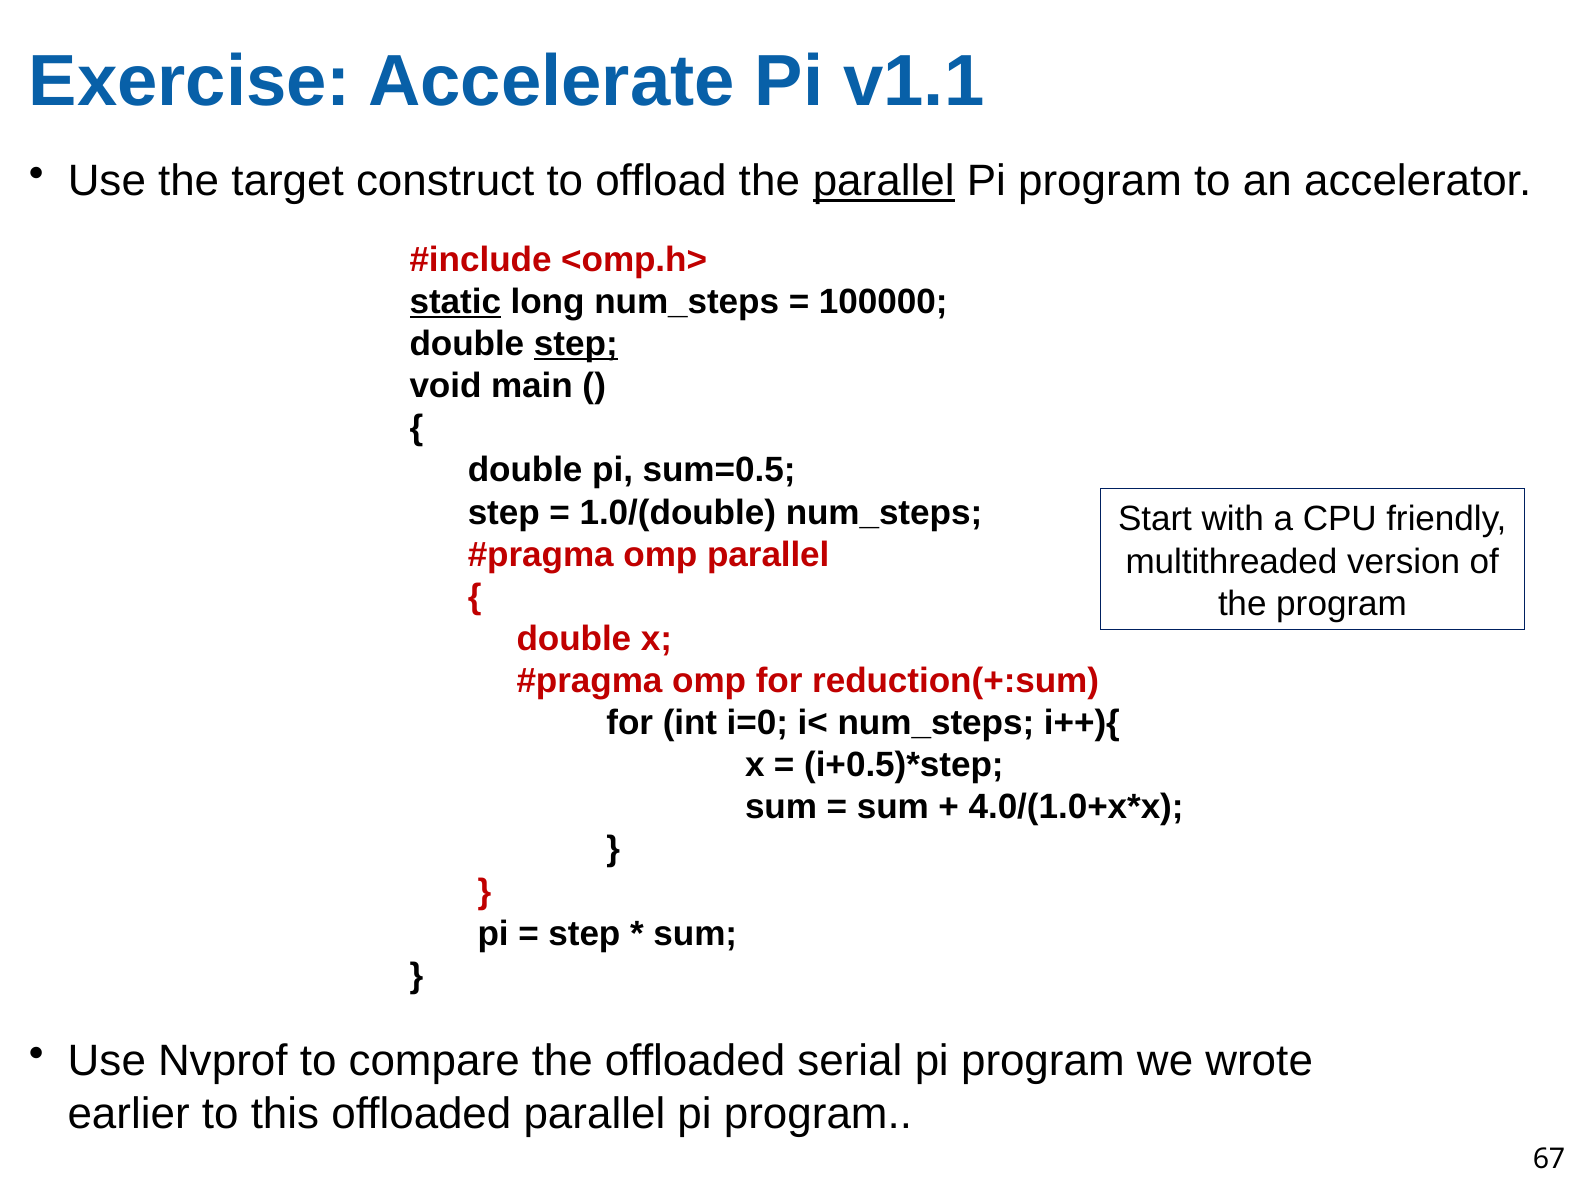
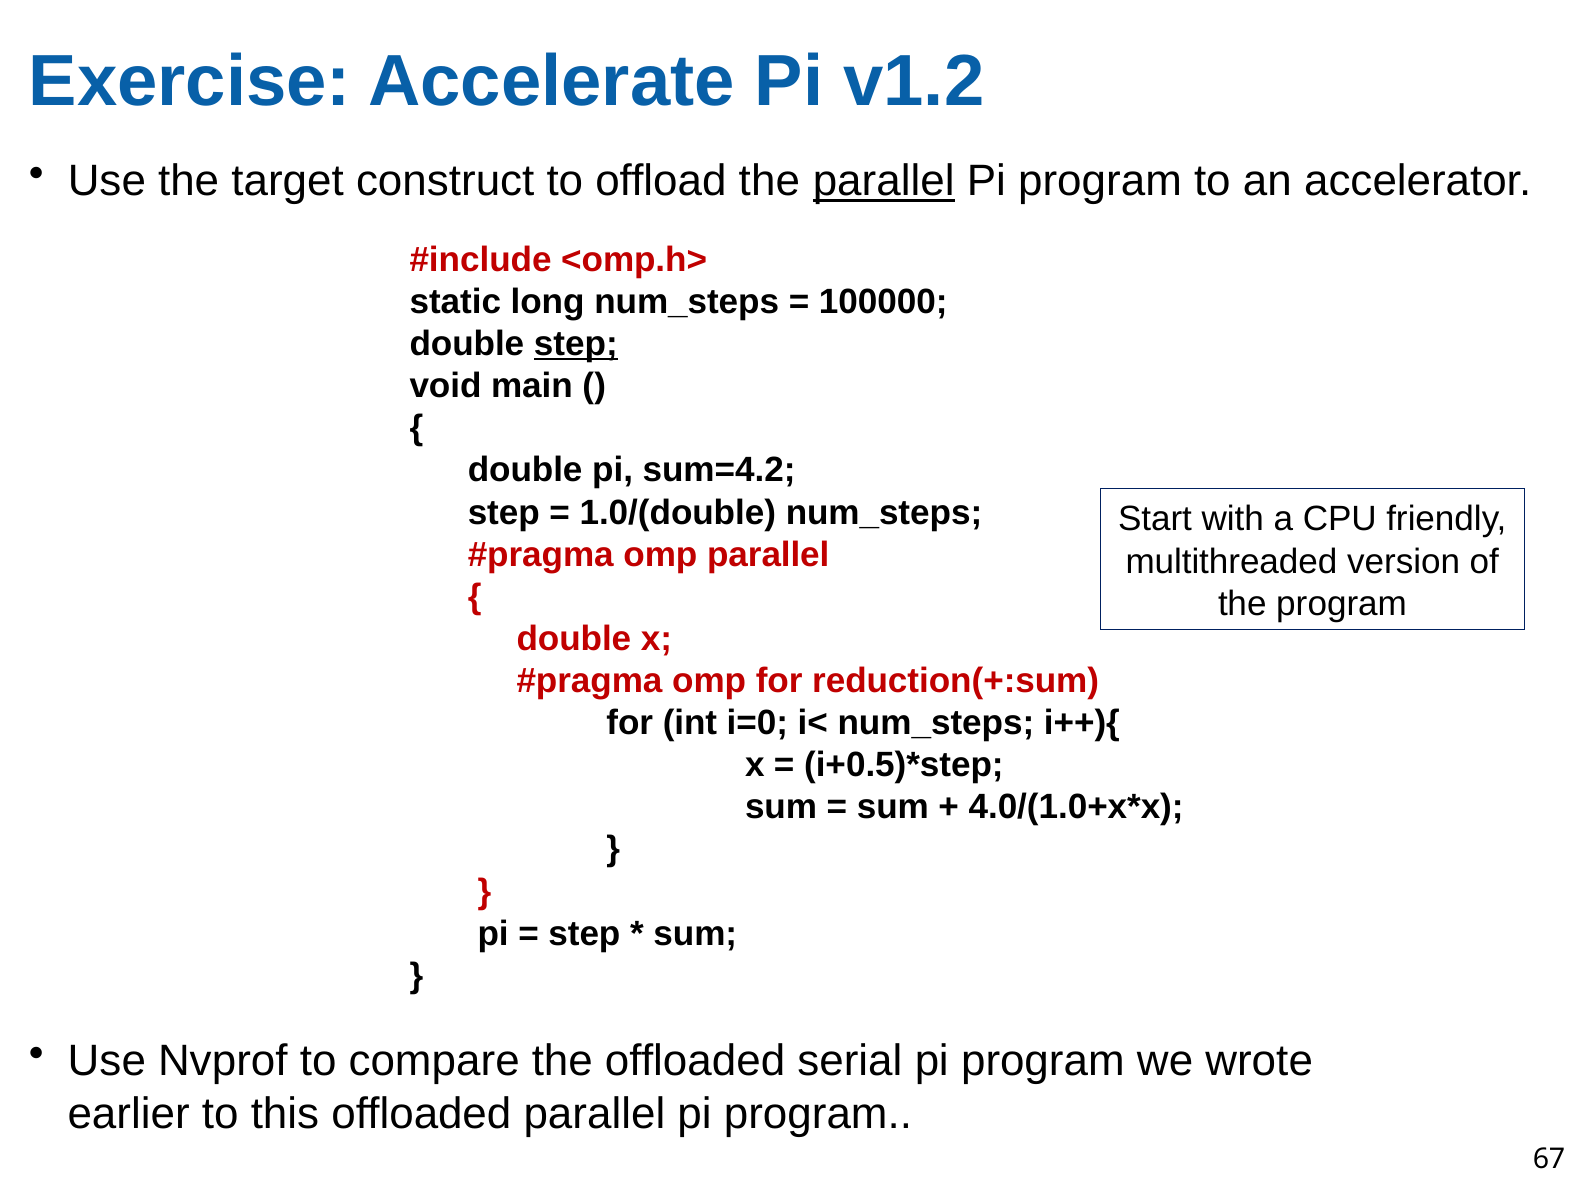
v1.1: v1.1 -> v1.2
static underline: present -> none
sum=0.5: sum=0.5 -> sum=4.2
